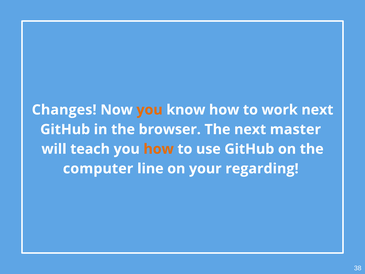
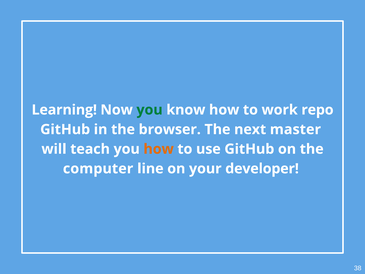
Changes: Changes -> Learning
you at (150, 110) colour: orange -> green
work next: next -> repo
regarding: regarding -> developer
